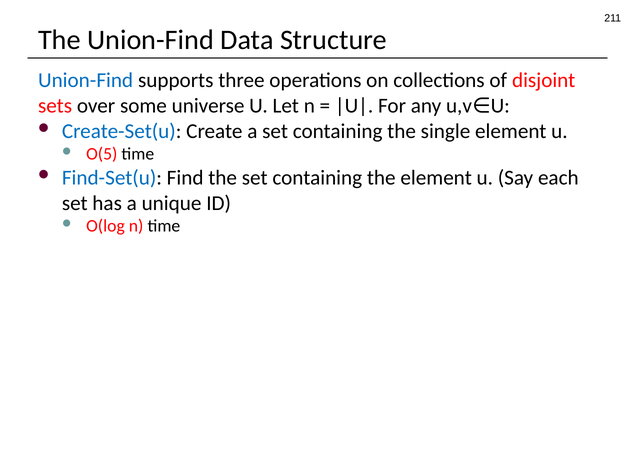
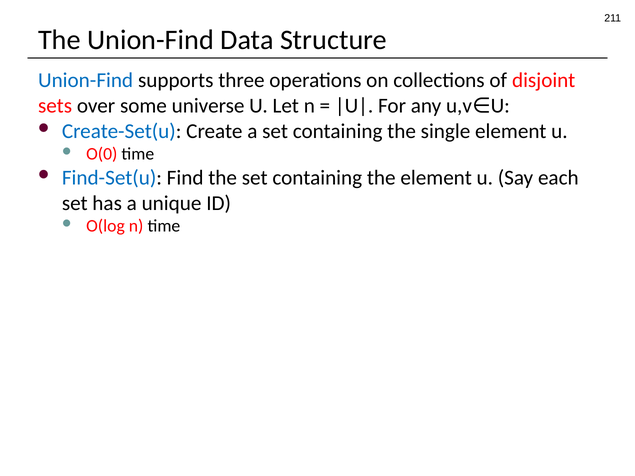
O(5: O(5 -> O(0
